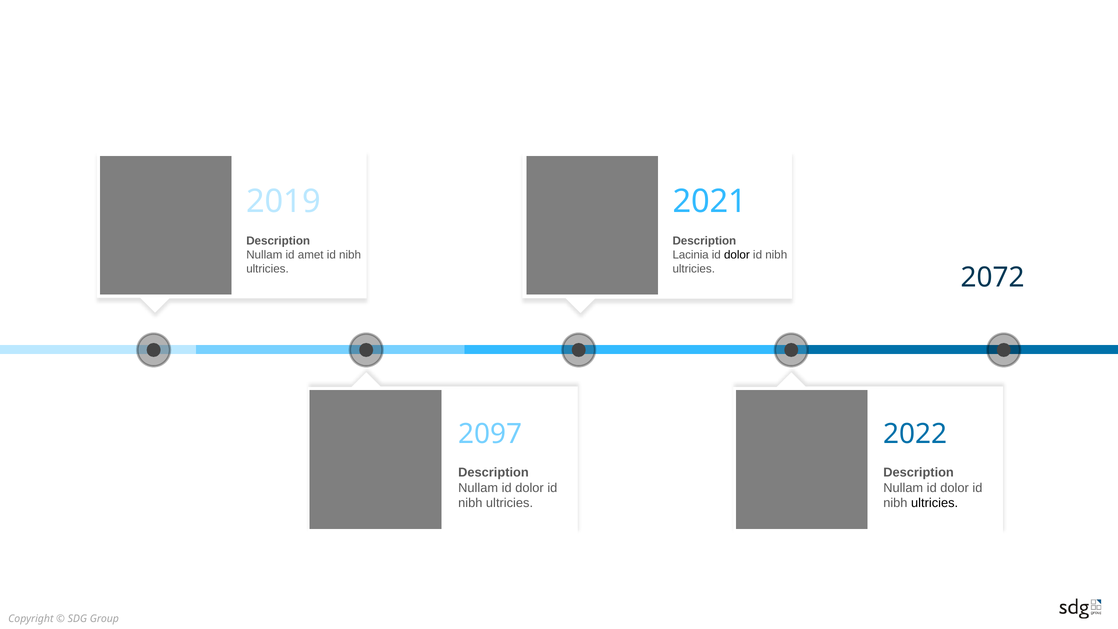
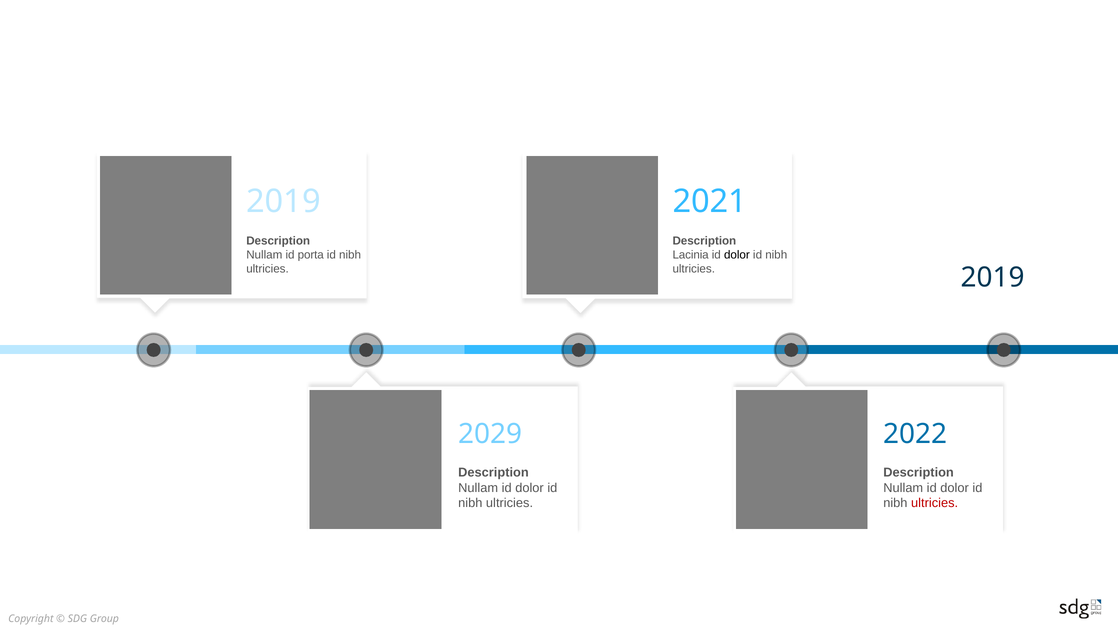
amet: amet -> porta
2072 at (993, 278): 2072 -> 2019
2097: 2097 -> 2029
ultricies at (935, 503) colour: black -> red
